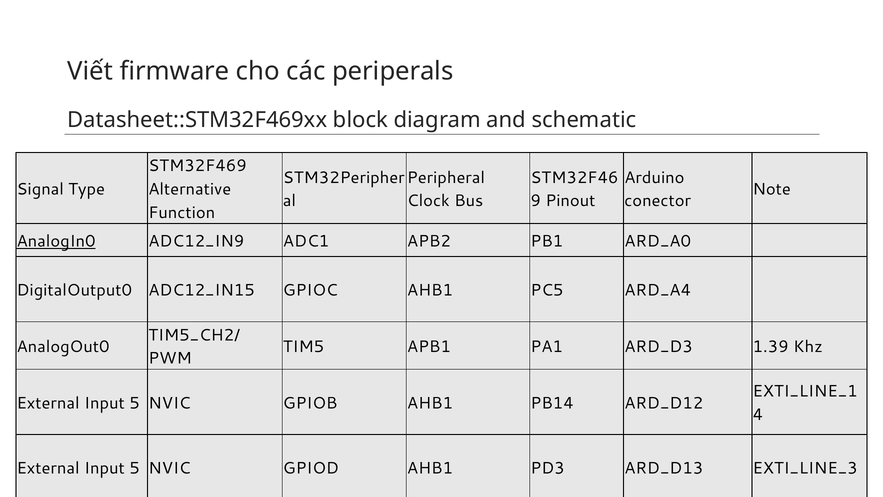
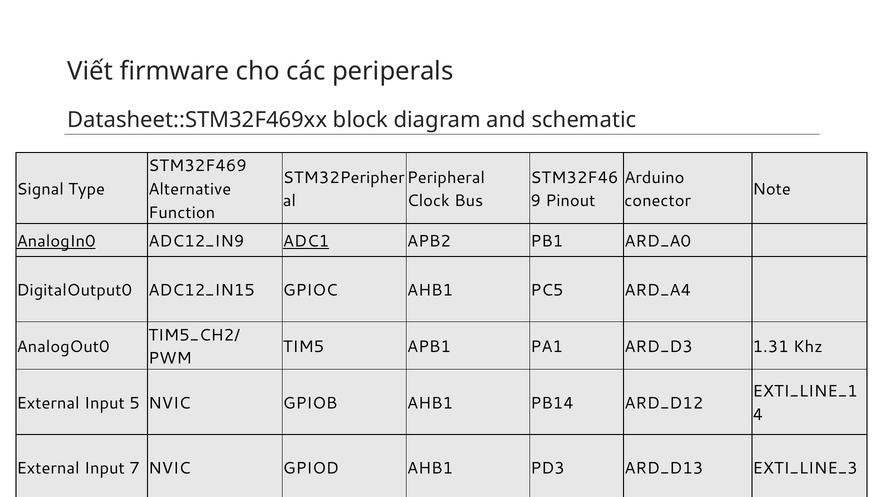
ADC1 underline: none -> present
1.39: 1.39 -> 1.31
5 at (135, 468): 5 -> 7
